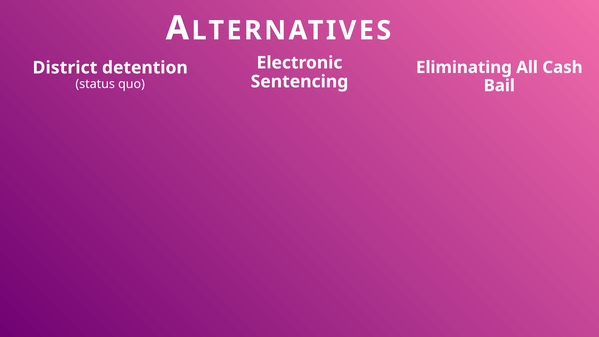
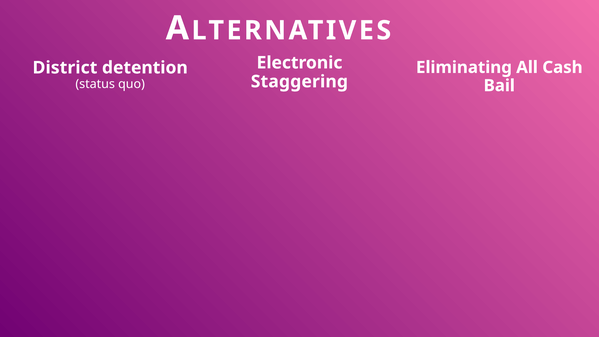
Sentencing: Sentencing -> Staggering
